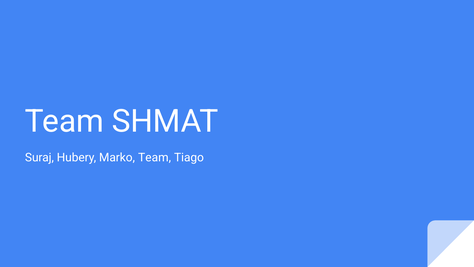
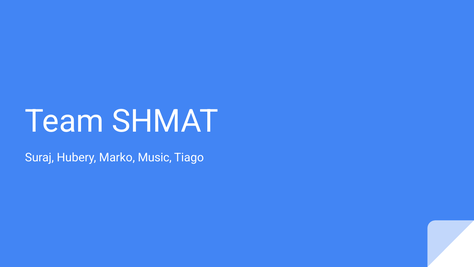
Marko Team: Team -> Music
